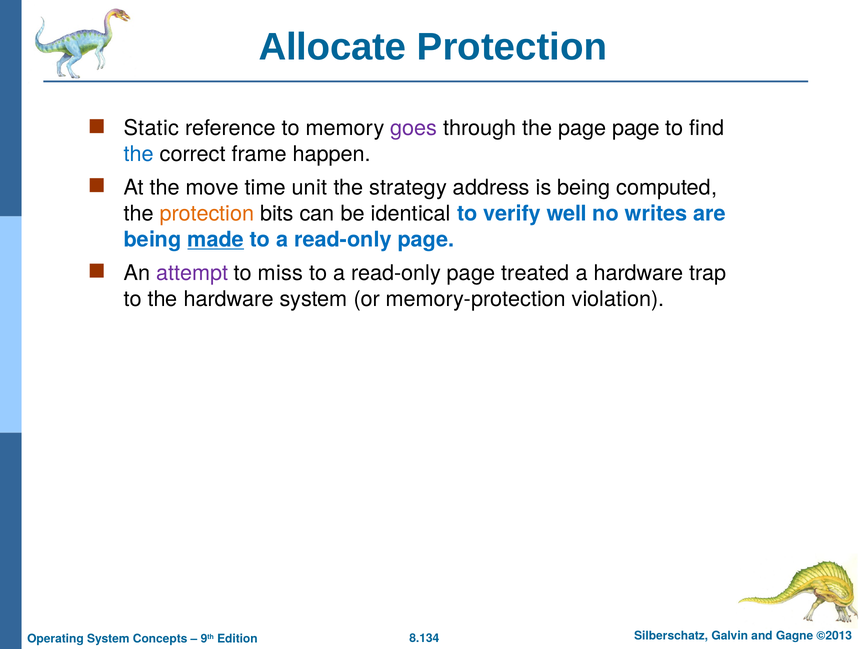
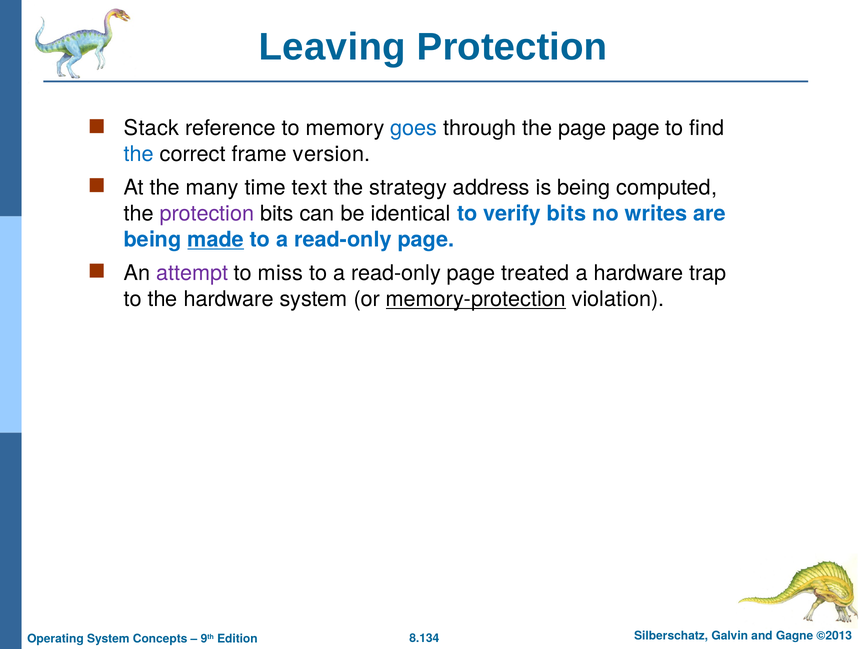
Allocate: Allocate -> Leaving
Static: Static -> Stack
goes colour: purple -> blue
happen: happen -> version
move: move -> many
unit: unit -> text
protection at (207, 214) colour: orange -> purple
verify well: well -> bits
memory-protection underline: none -> present
